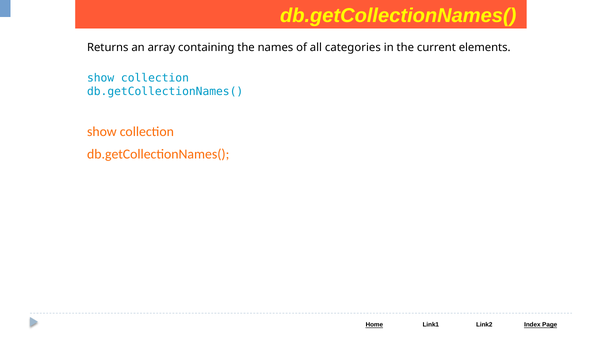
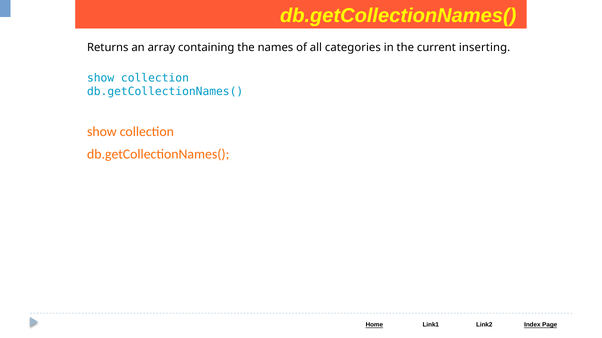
elements: elements -> inserting
